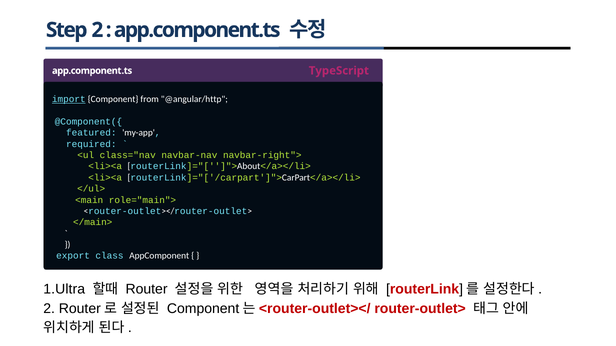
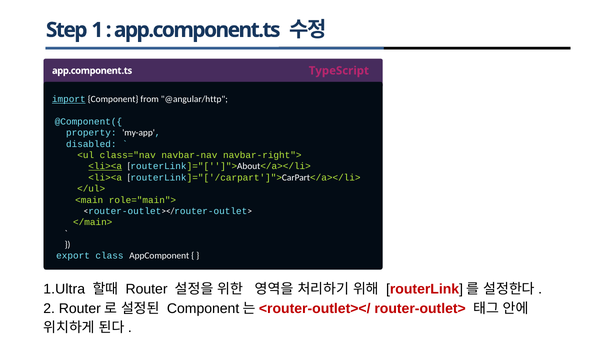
Step 2: 2 -> 1
featured: featured -> property
required: required -> disabled
<li><a at (105, 167) underline: none -> present
